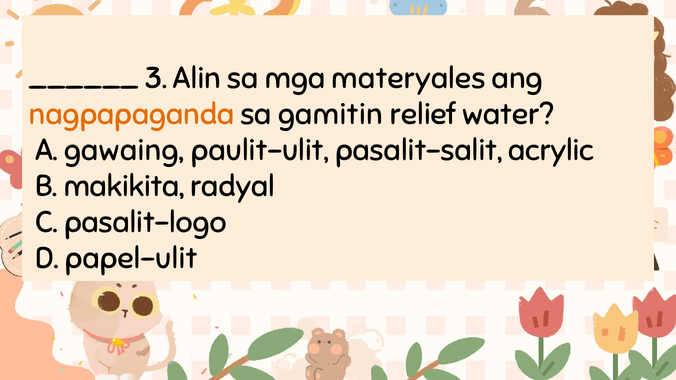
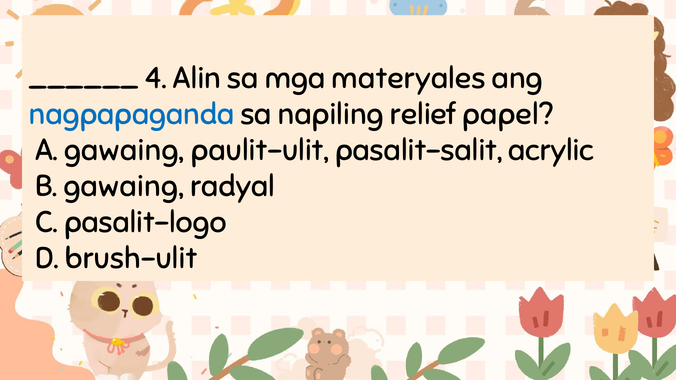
3: 3 -> 4
nagpapaganda colour: orange -> blue
gamitin: gamitin -> napiling
water: water -> papel
B makikita: makikita -> gawaing
papel-ulit: papel-ulit -> brush-ulit
